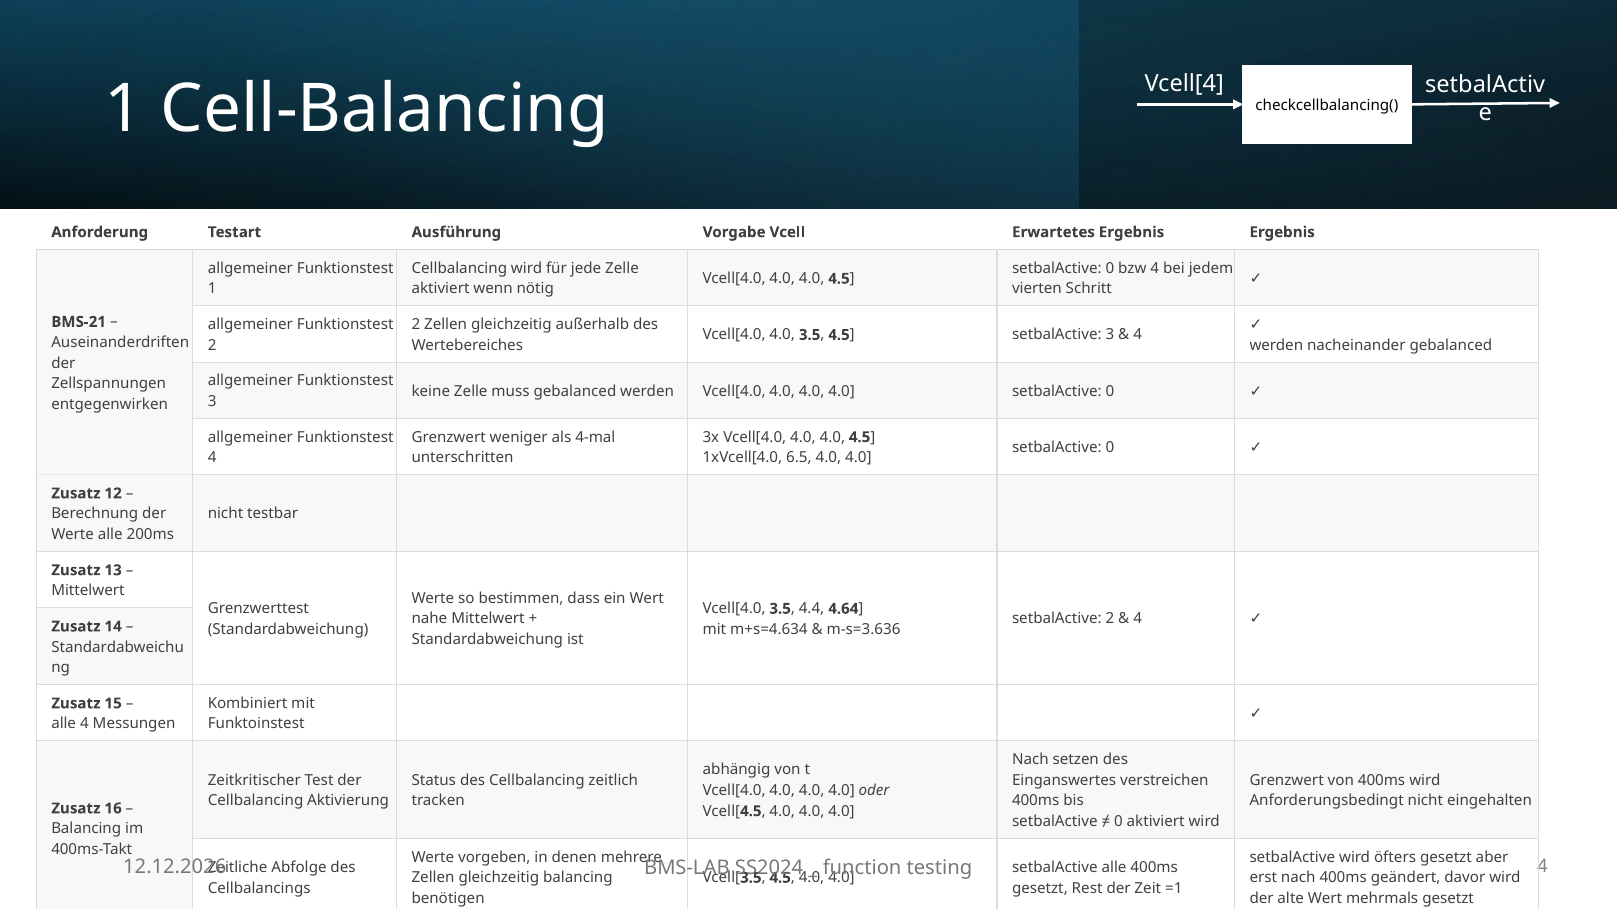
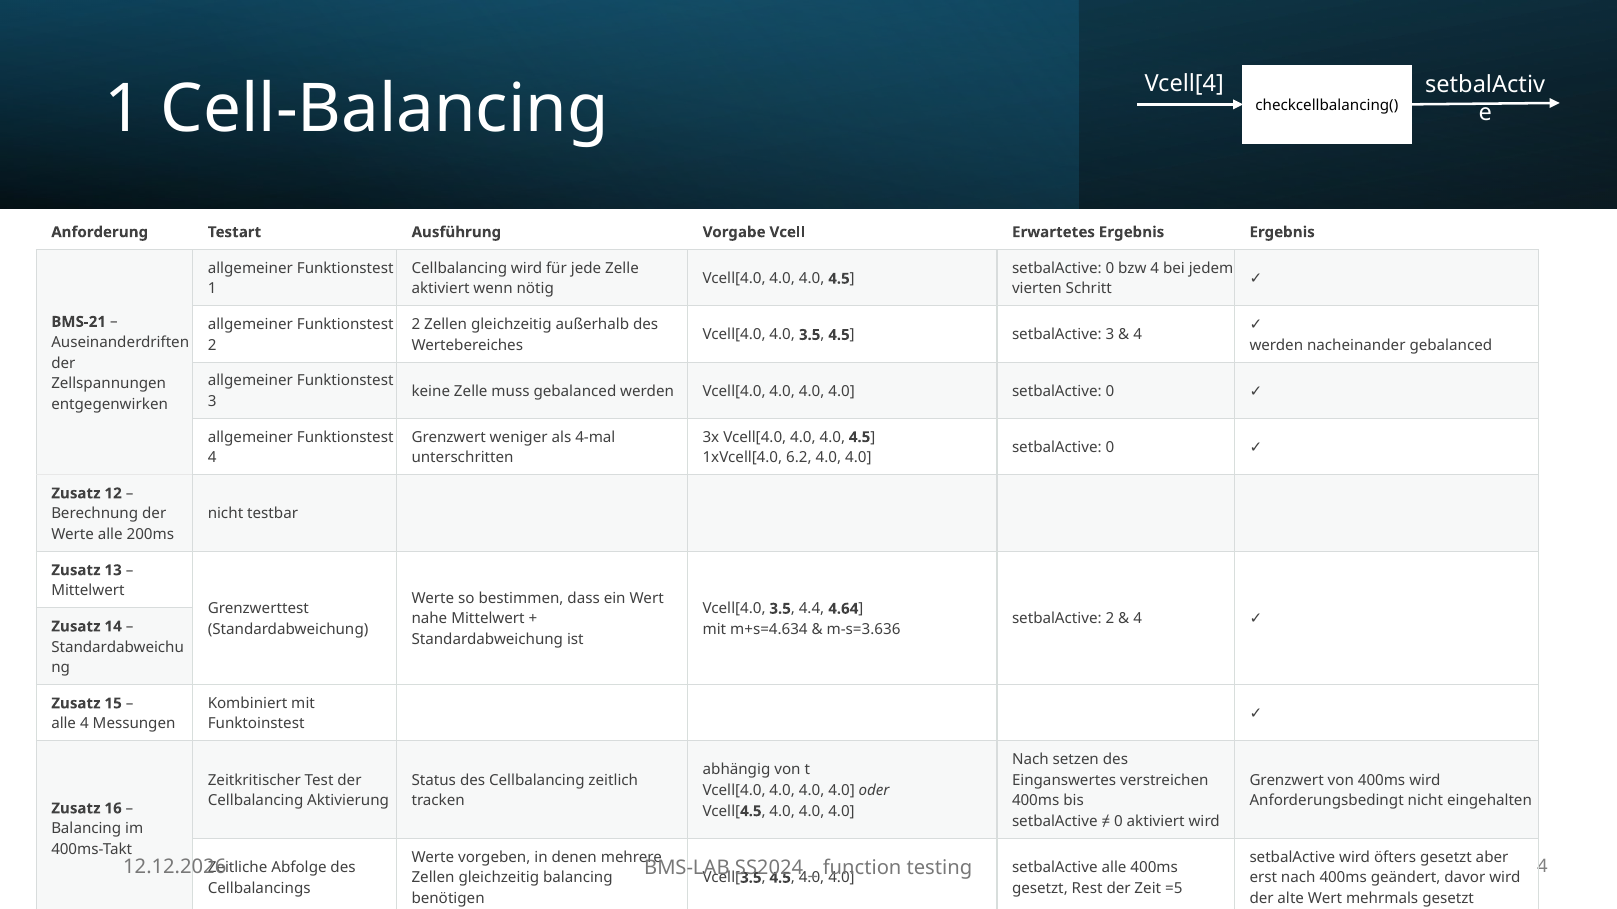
6.5: 6.5 -> 6.2
=1: =1 -> =5
